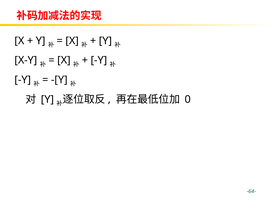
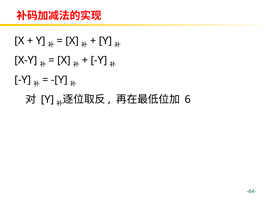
0: 0 -> 6
